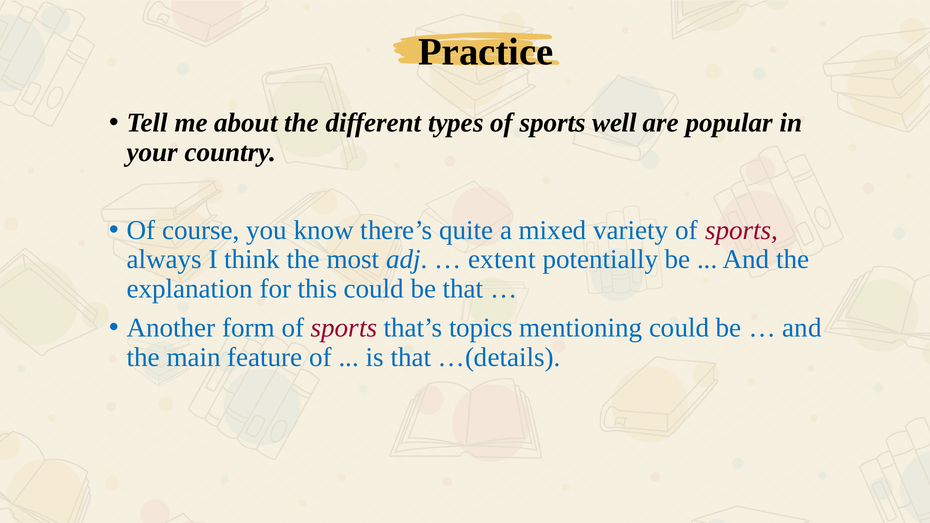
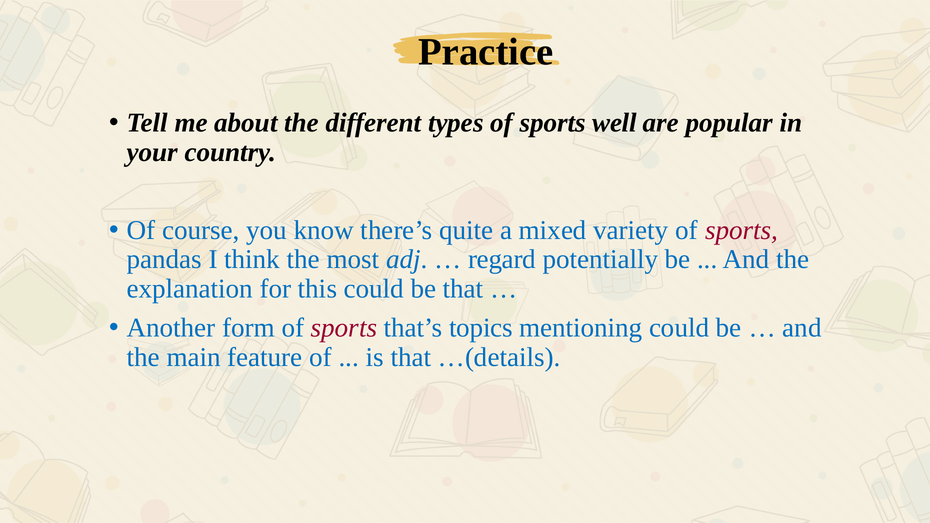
always: always -> pandas
extent: extent -> regard
